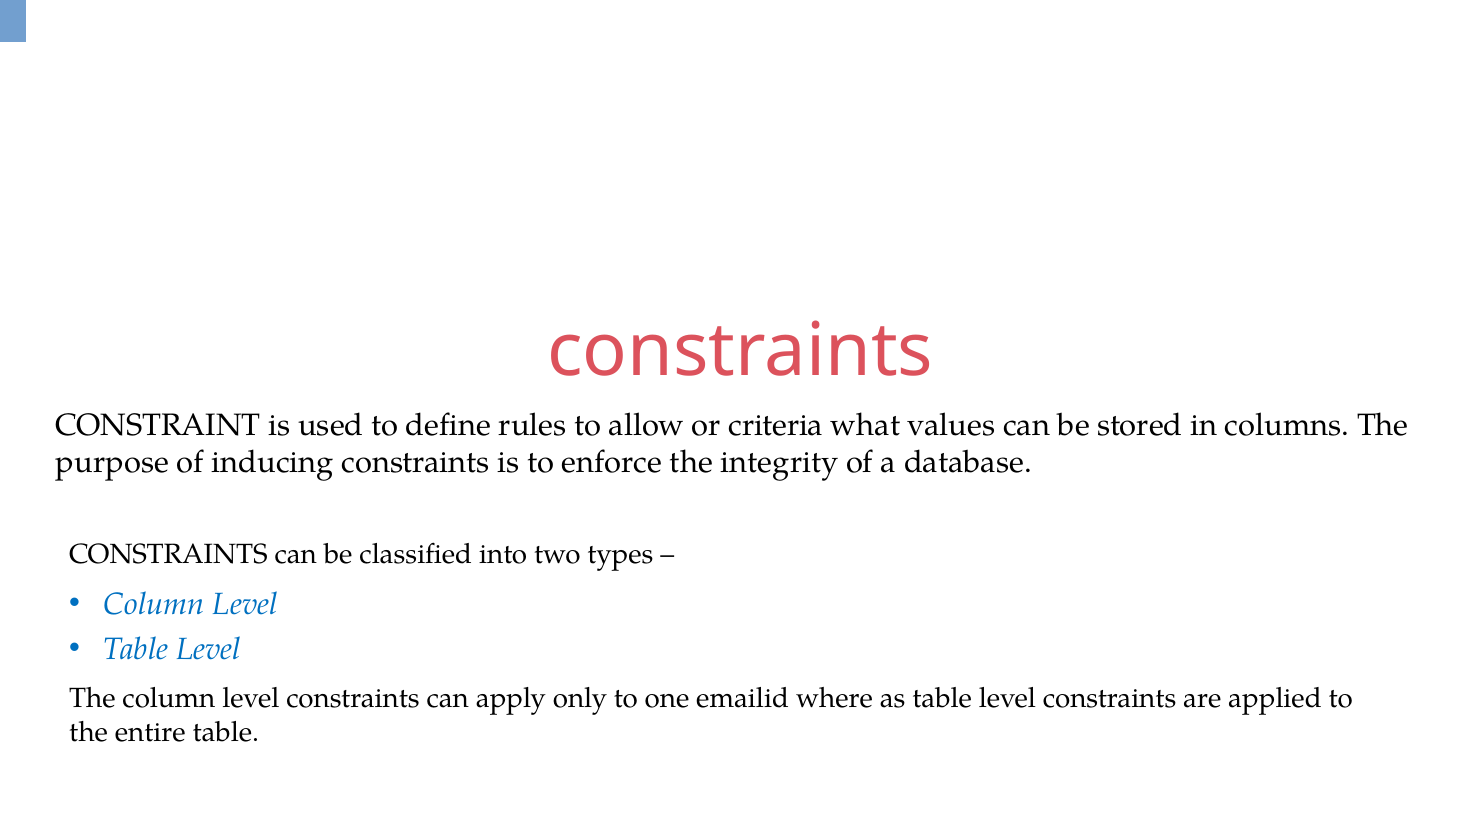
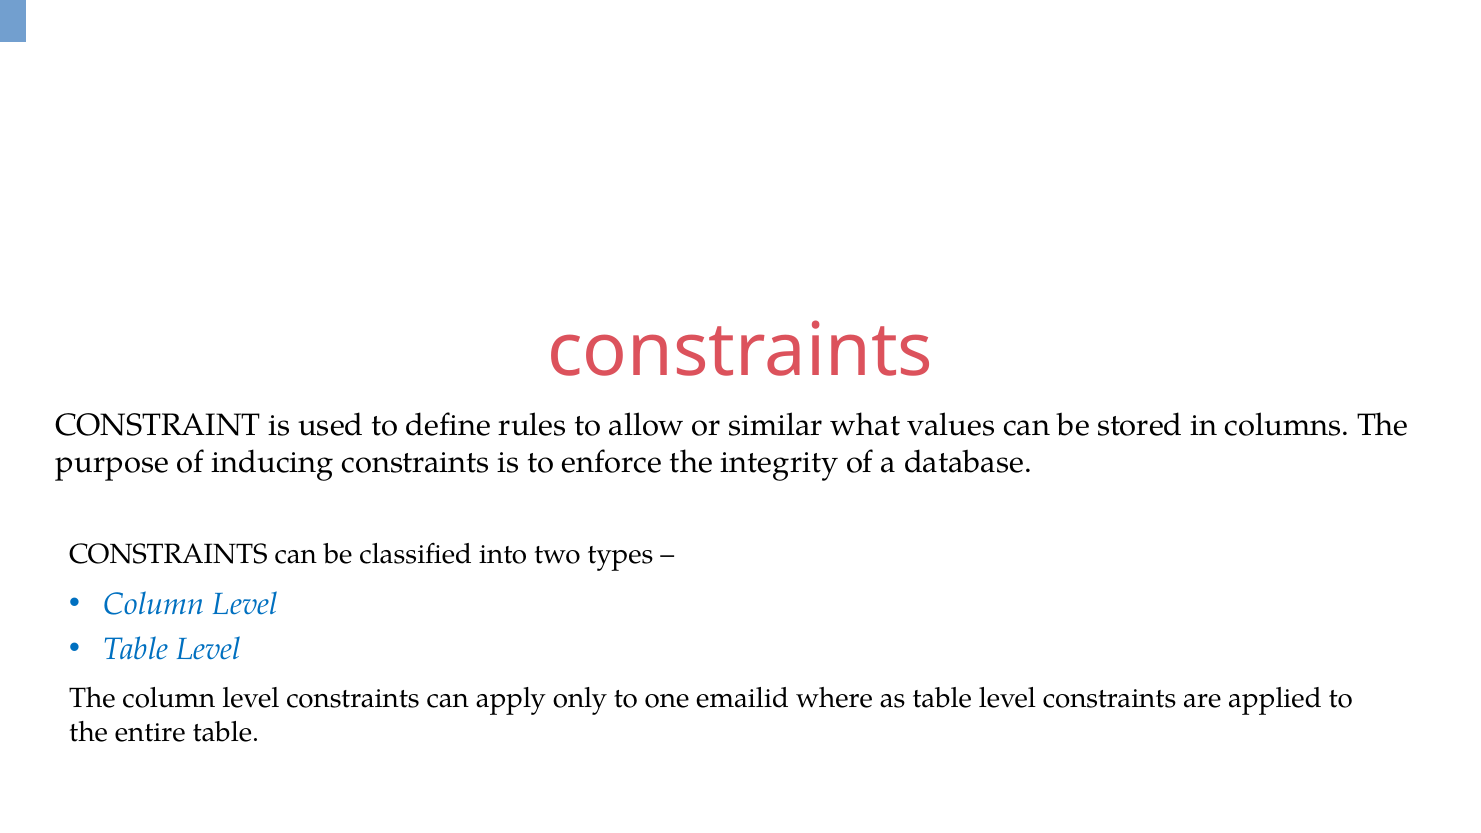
criteria: criteria -> similar
